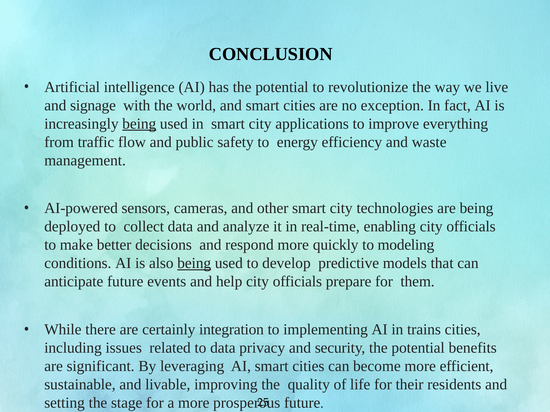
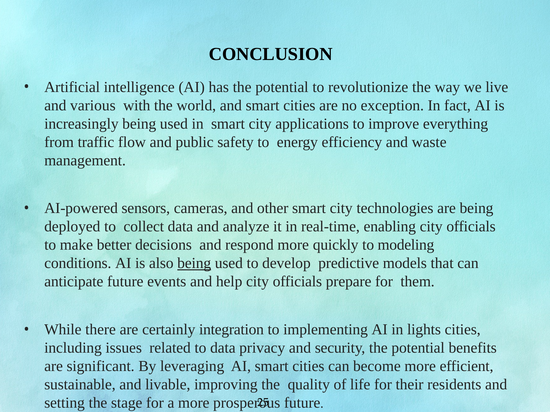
signage: signage -> various
being at (139, 124) underline: present -> none
trains: trains -> lights
